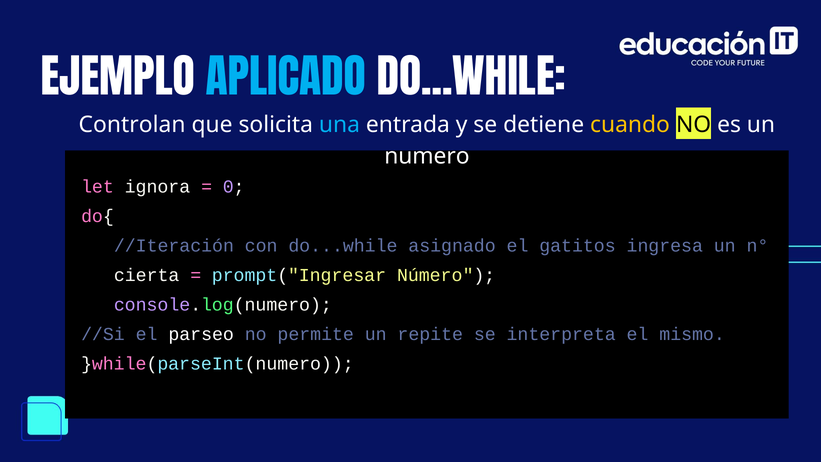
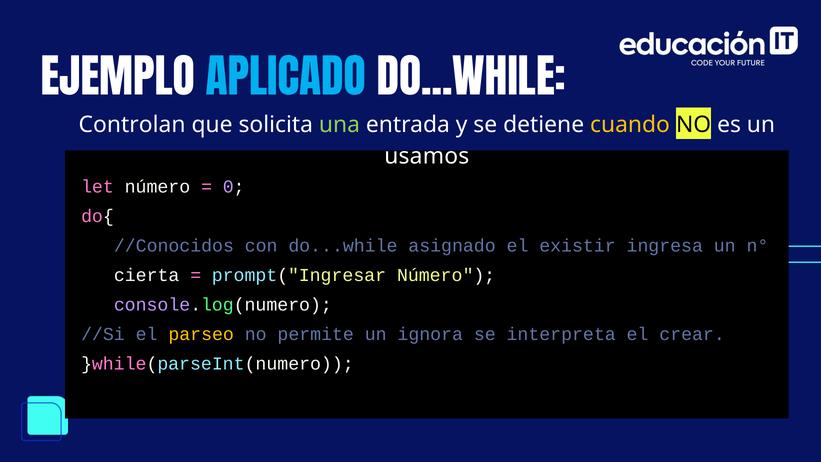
una colour: light blue -> light green
numero: numero -> usamos
let ignora: ignora -> número
//Iteración: //Iteración -> //Conocidos
gatitos: gatitos -> existir
parseo colour: white -> yellow
repite: repite -> ignora
mismo: mismo -> crear
